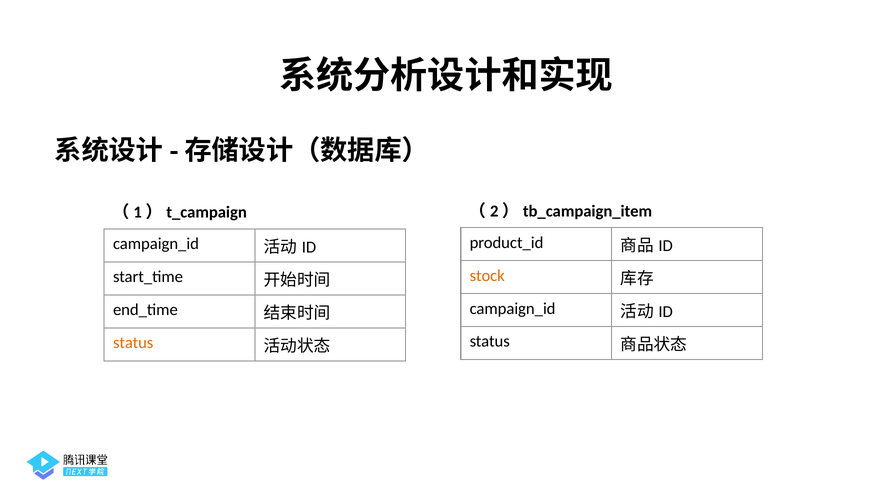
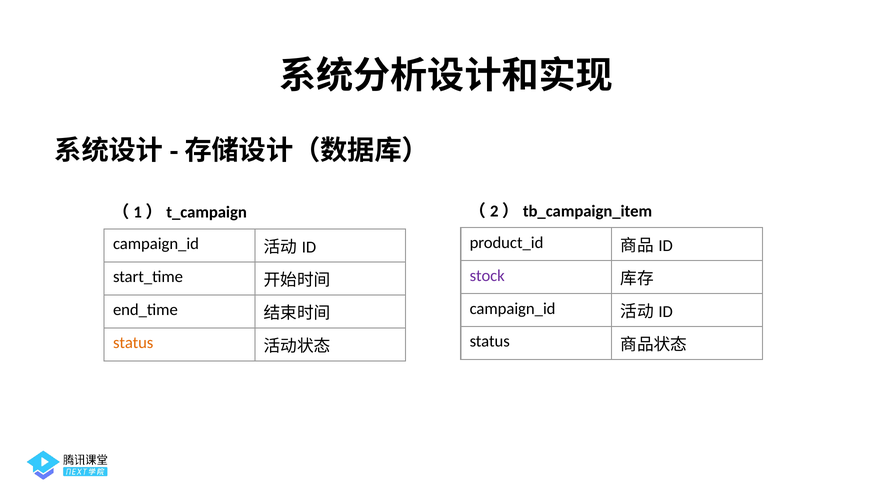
stock colour: orange -> purple
